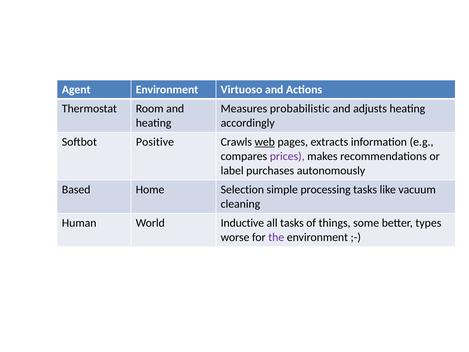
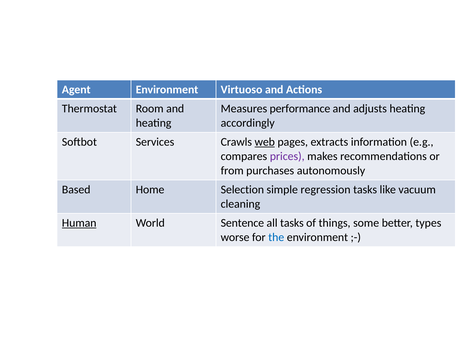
probabilistic: probabilistic -> performance
Positive: Positive -> Services
label: label -> from
processing: processing -> regression
Human underline: none -> present
Inductive: Inductive -> Sentence
the colour: purple -> blue
